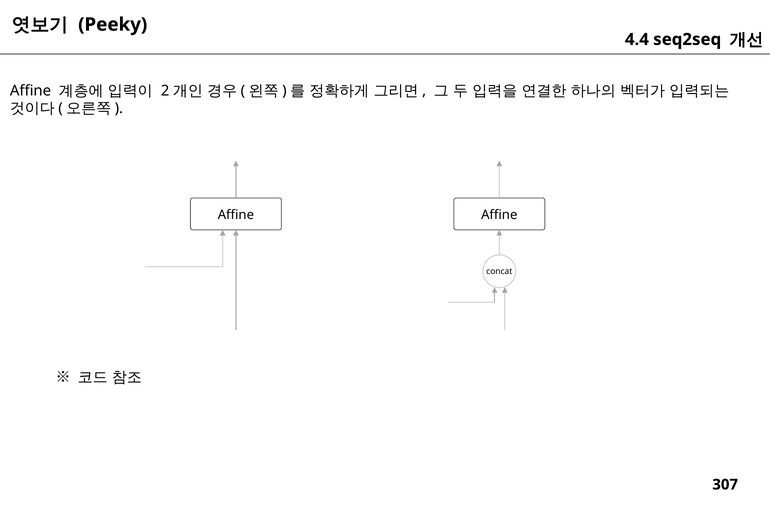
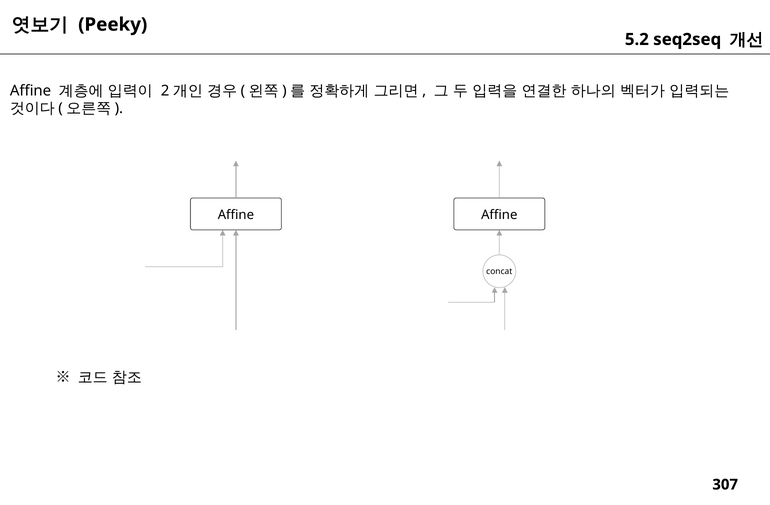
4.4: 4.4 -> 5.2
